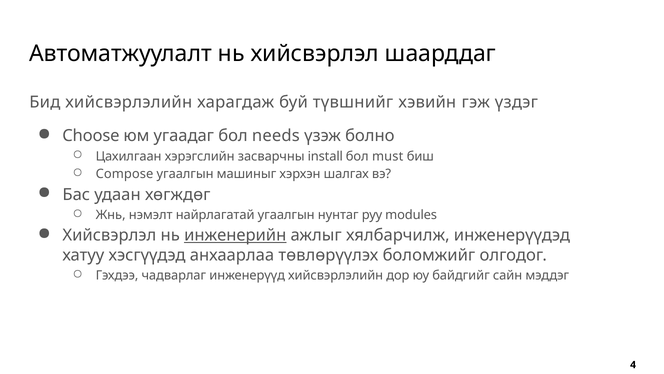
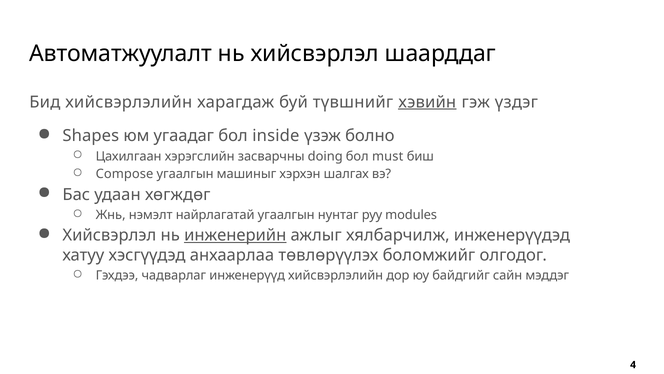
хэвийн underline: none -> present
Choose: Choose -> Shapes
needs: needs -> inside
install: install -> doing
